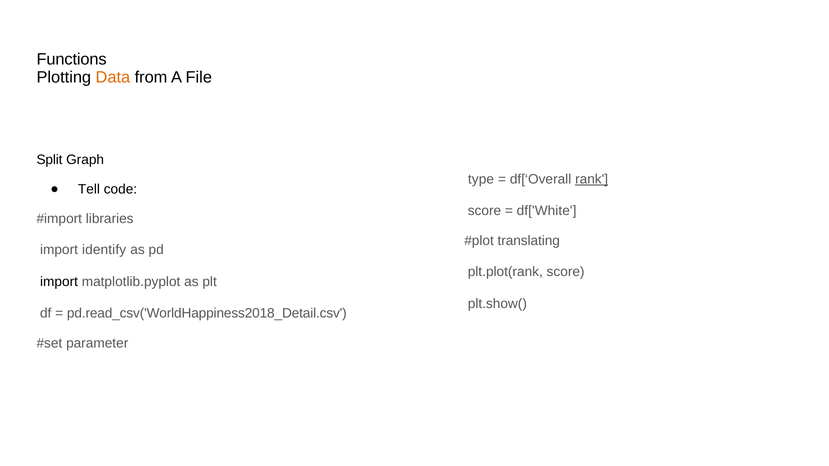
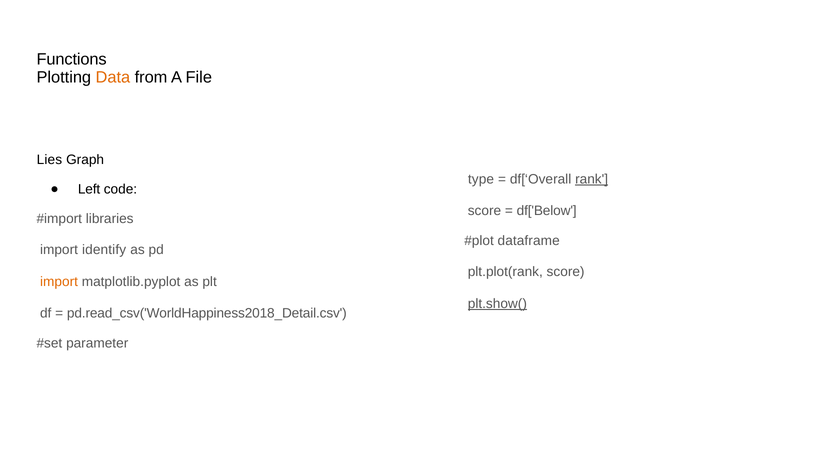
Split: Split -> Lies
Tell: Tell -> Left
df['White: df['White -> df['Below
translating: translating -> dataframe
import at (59, 282) colour: black -> orange
plt.show( underline: none -> present
